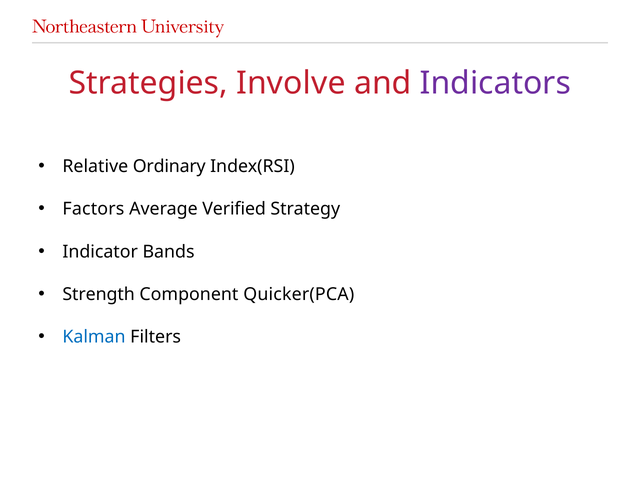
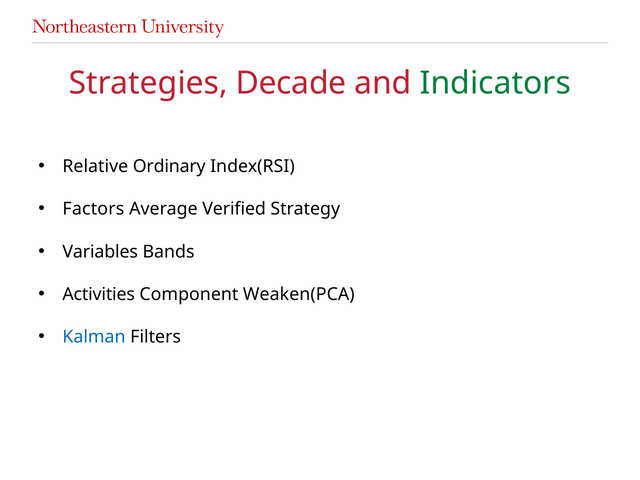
Involve: Involve -> Decade
Indicators colour: purple -> green
Indicator: Indicator -> Variables
Strength: Strength -> Activities
Quicker(PCA: Quicker(PCA -> Weaken(PCA
